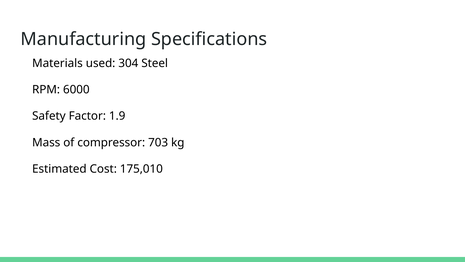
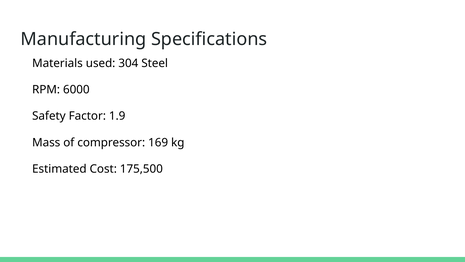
703: 703 -> 169
175,010: 175,010 -> 175,500
